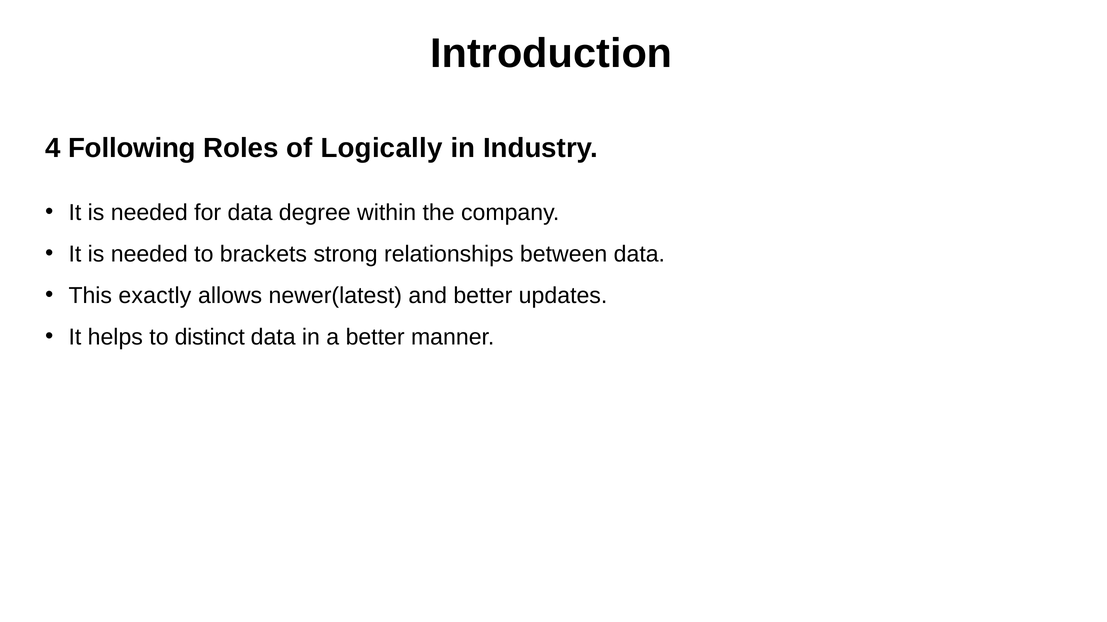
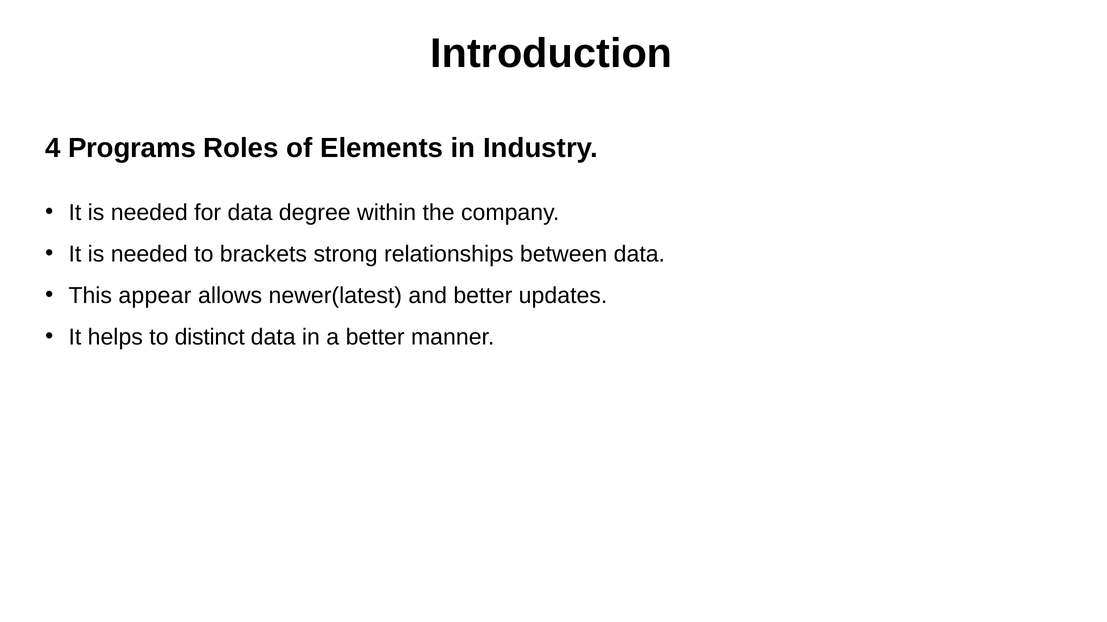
Following: Following -> Programs
Logically: Logically -> Elements
exactly: exactly -> appear
